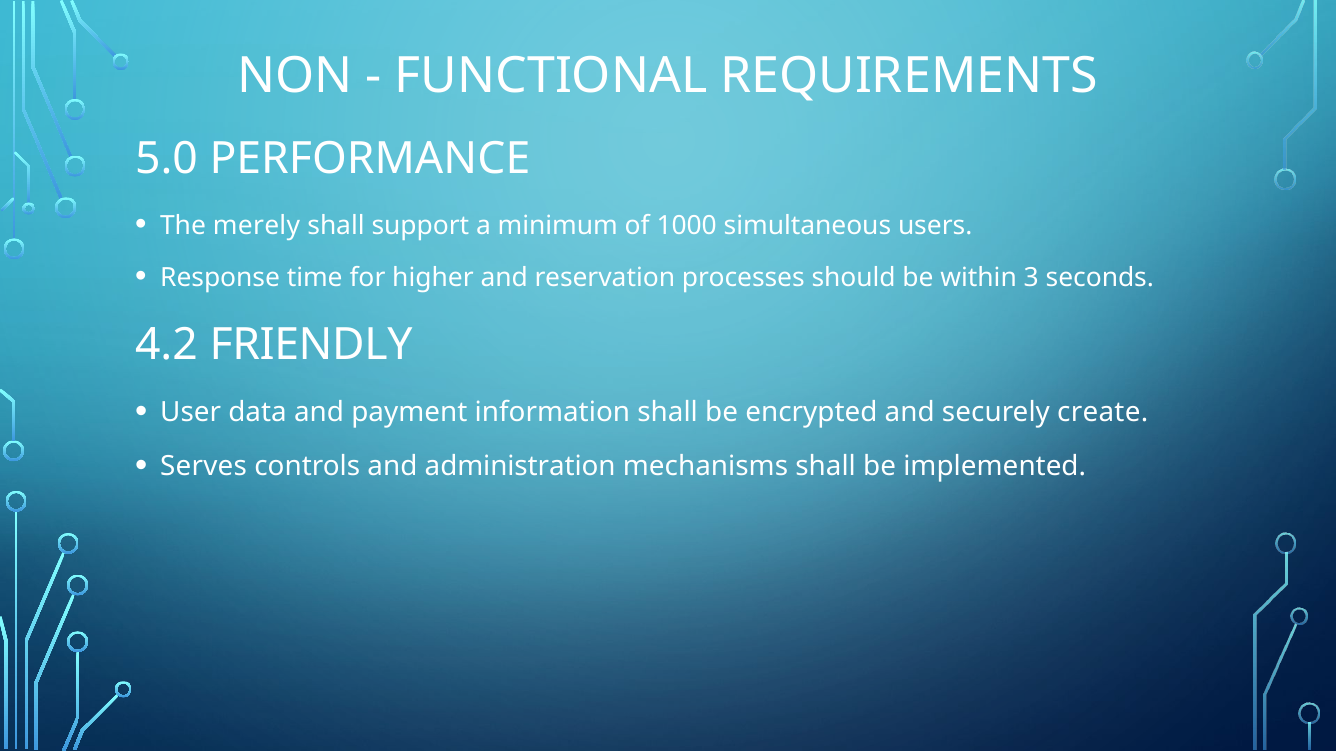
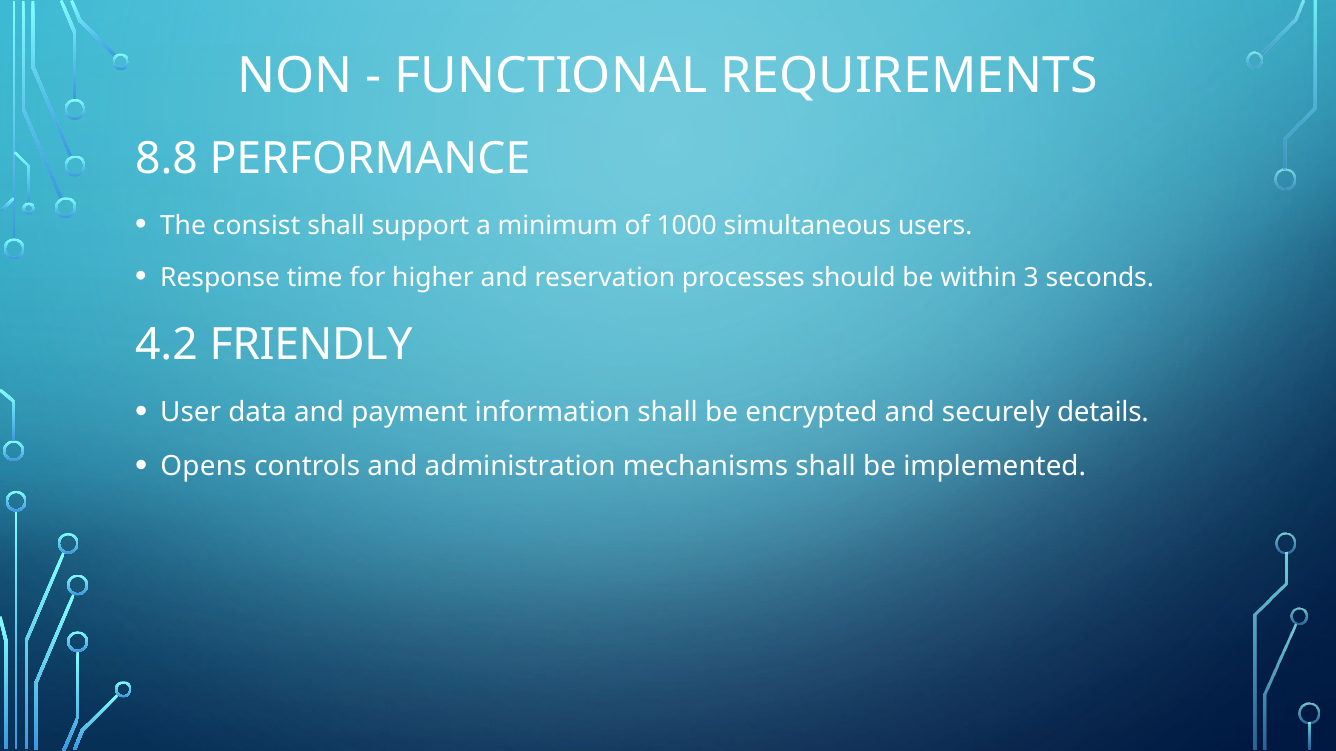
5.0: 5.0 -> 8.8
merely: merely -> consist
create: create -> details
Serves: Serves -> Opens
